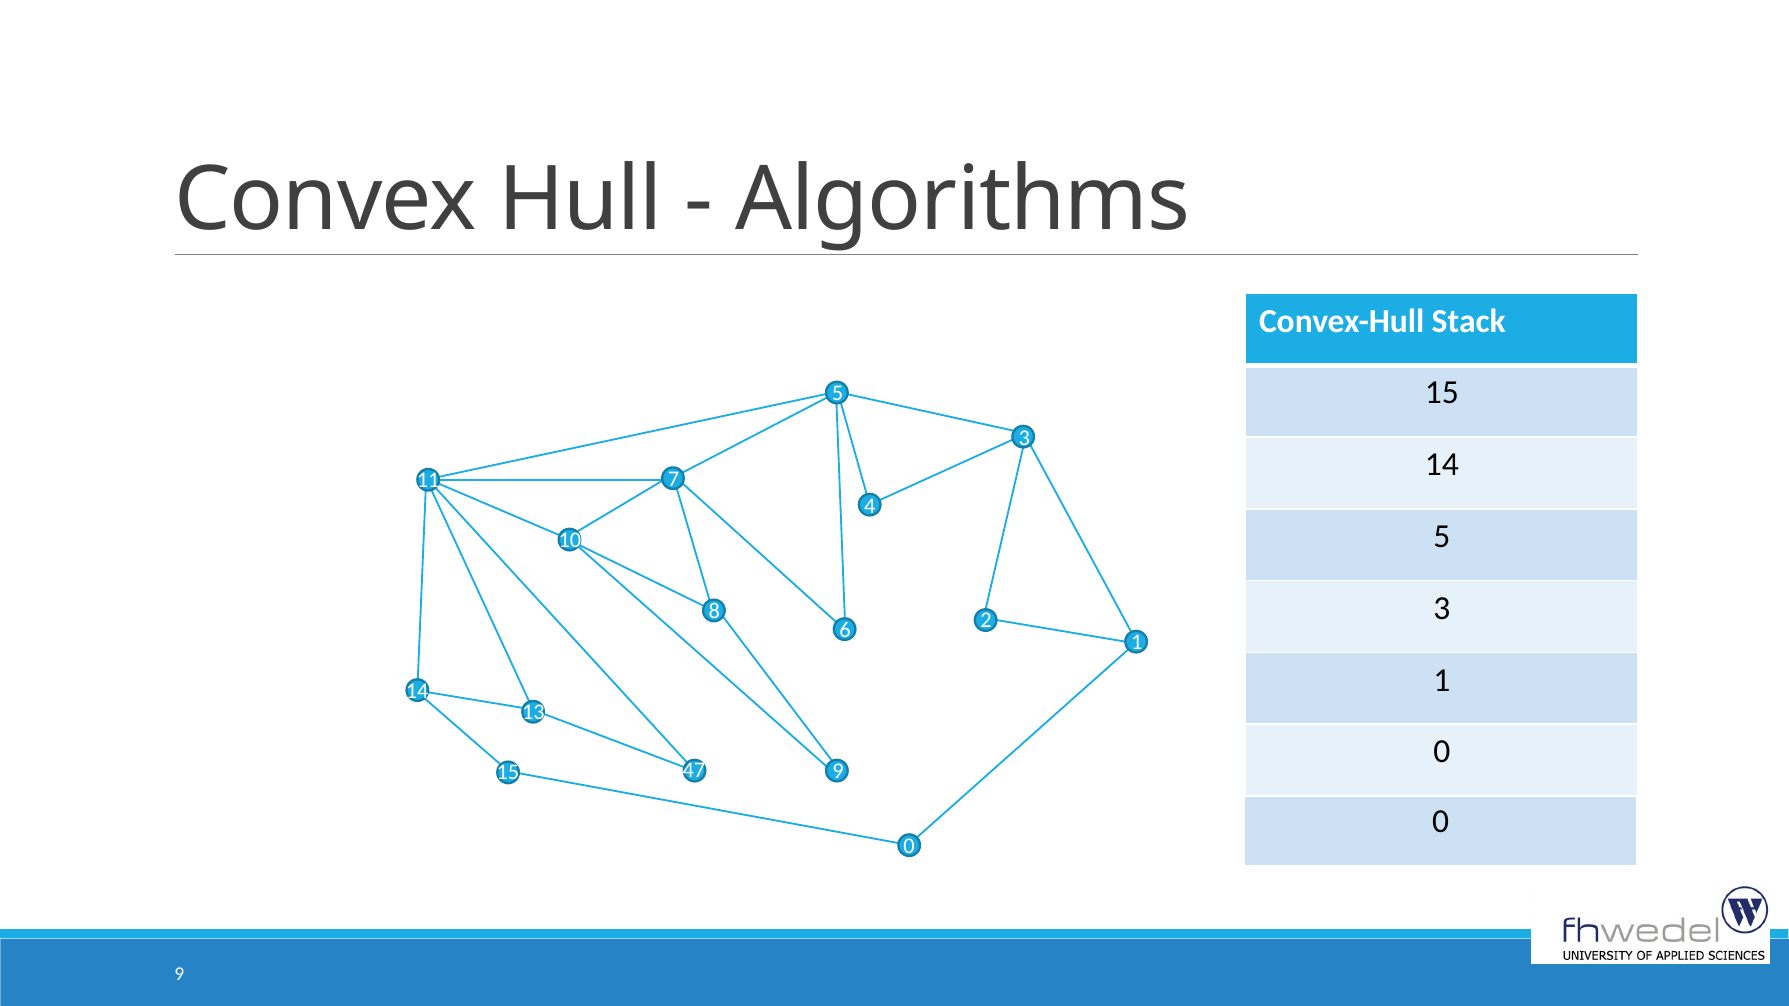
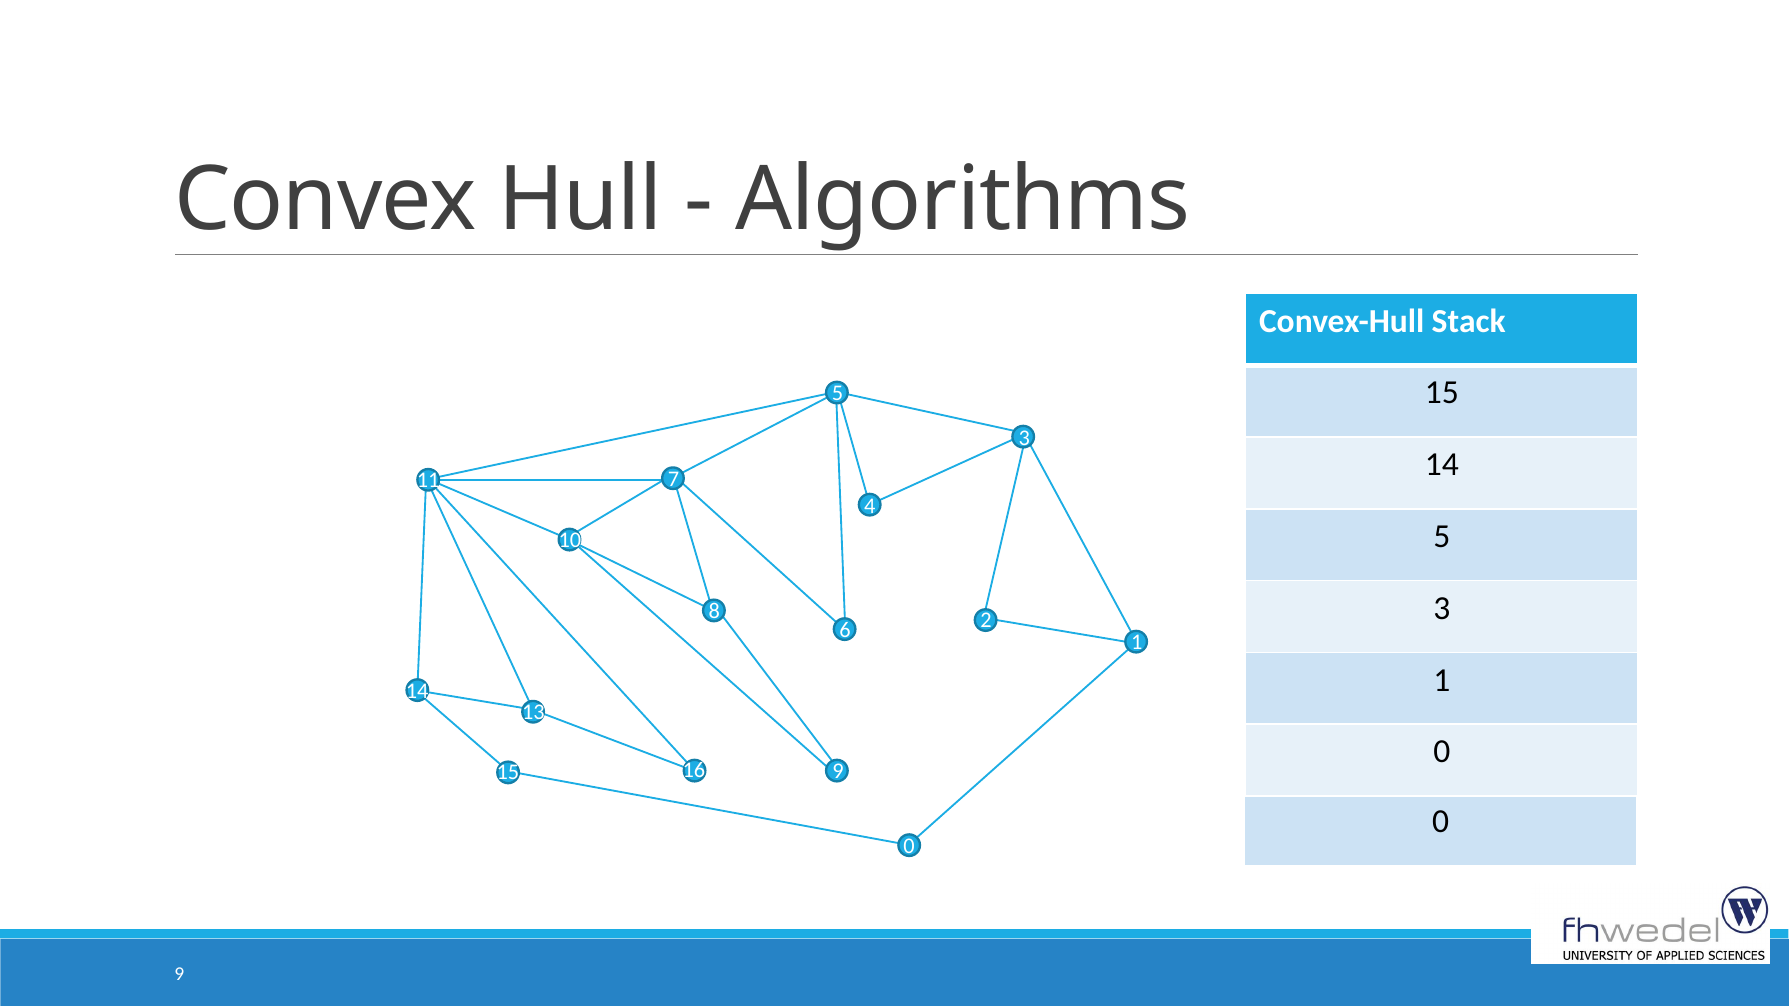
47: 47 -> 16
